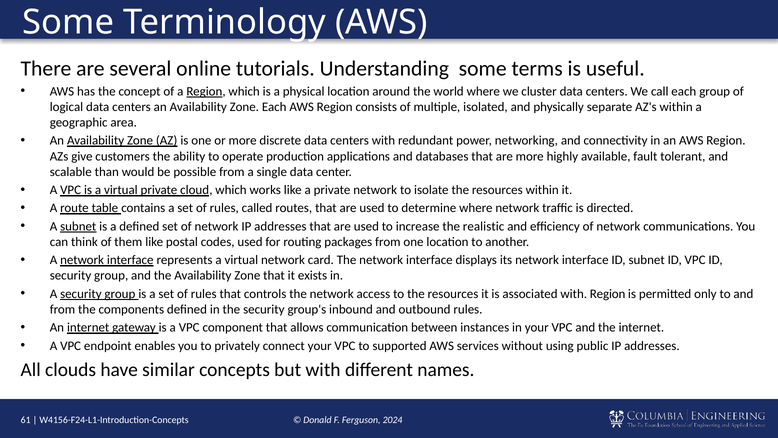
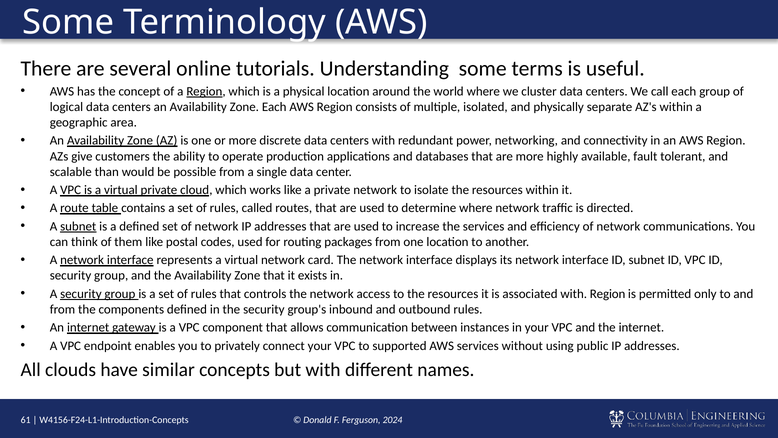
the realistic: realistic -> services
